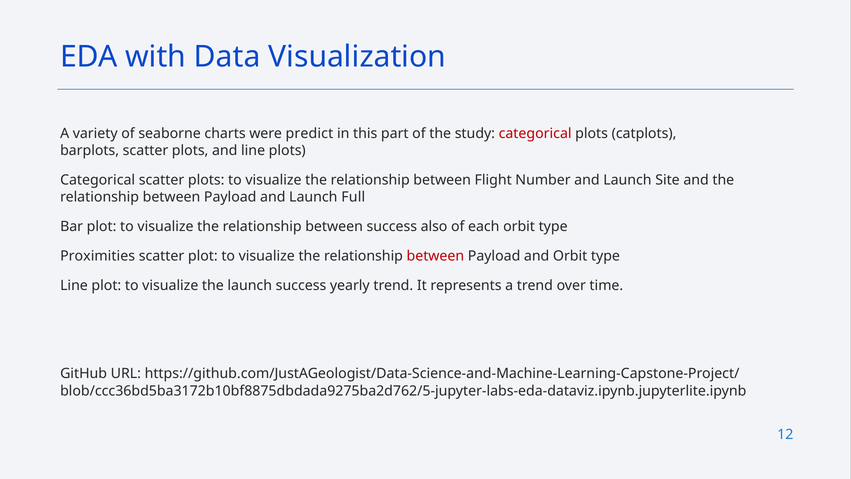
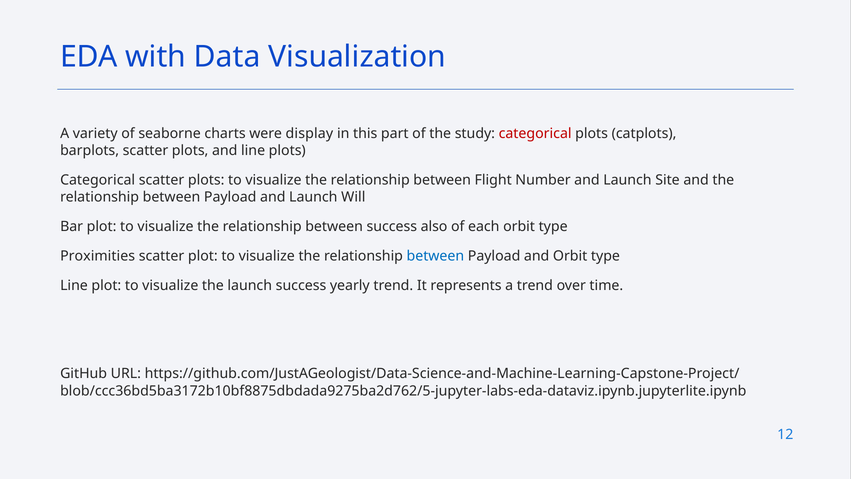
predict: predict -> display
Full: Full -> Will
between at (435, 256) colour: red -> blue
